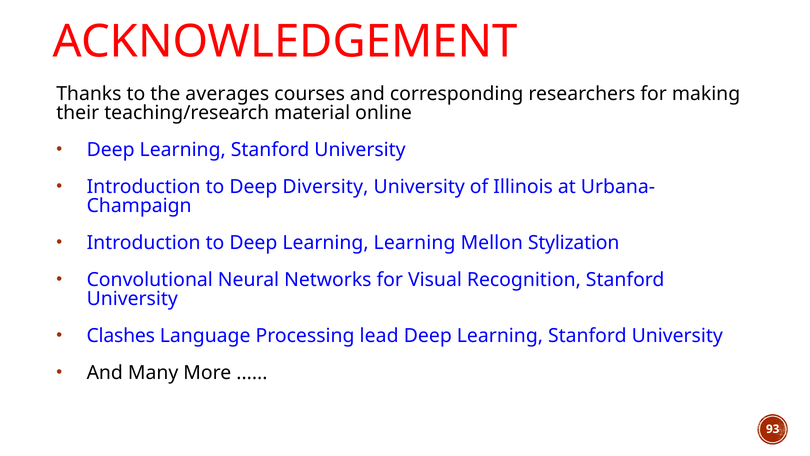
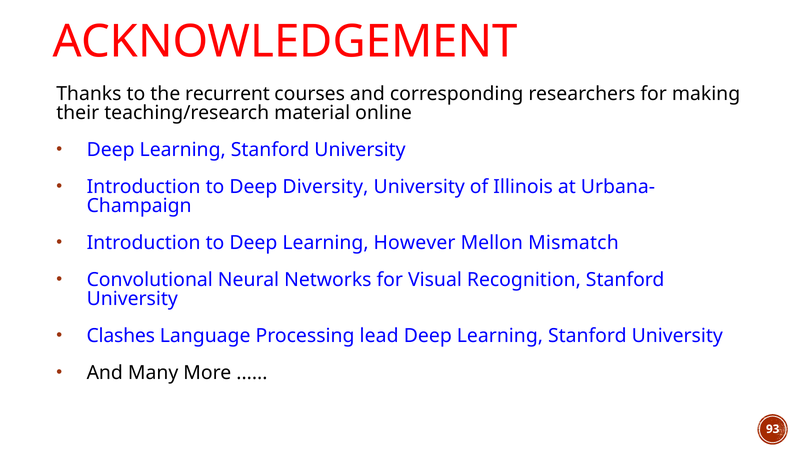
averages: averages -> recurrent
Learning Learning: Learning -> However
Stylization: Stylization -> Mismatch
